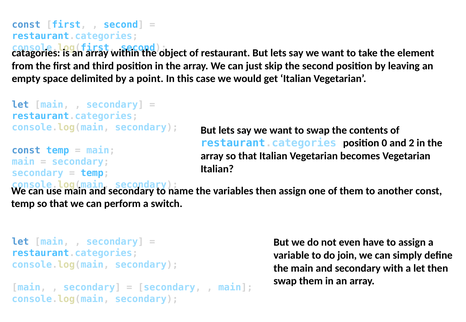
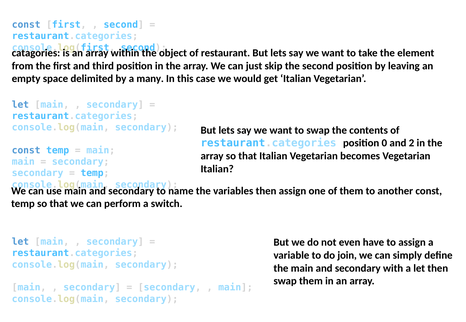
point: point -> many
